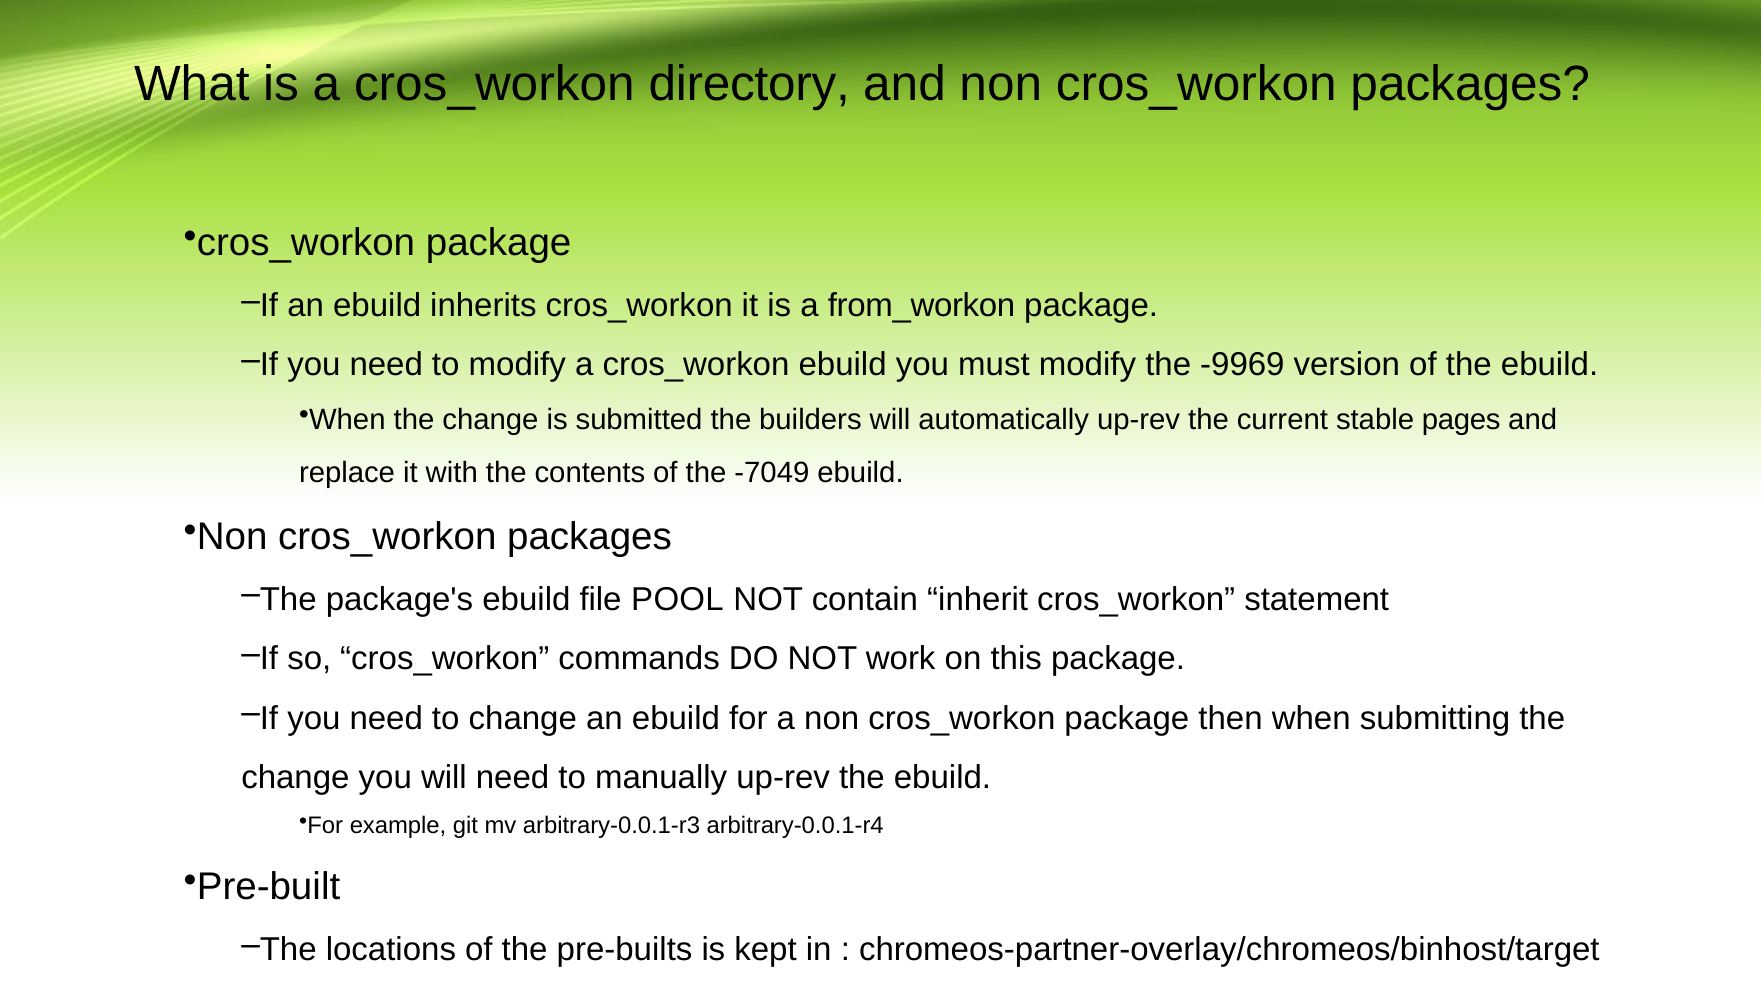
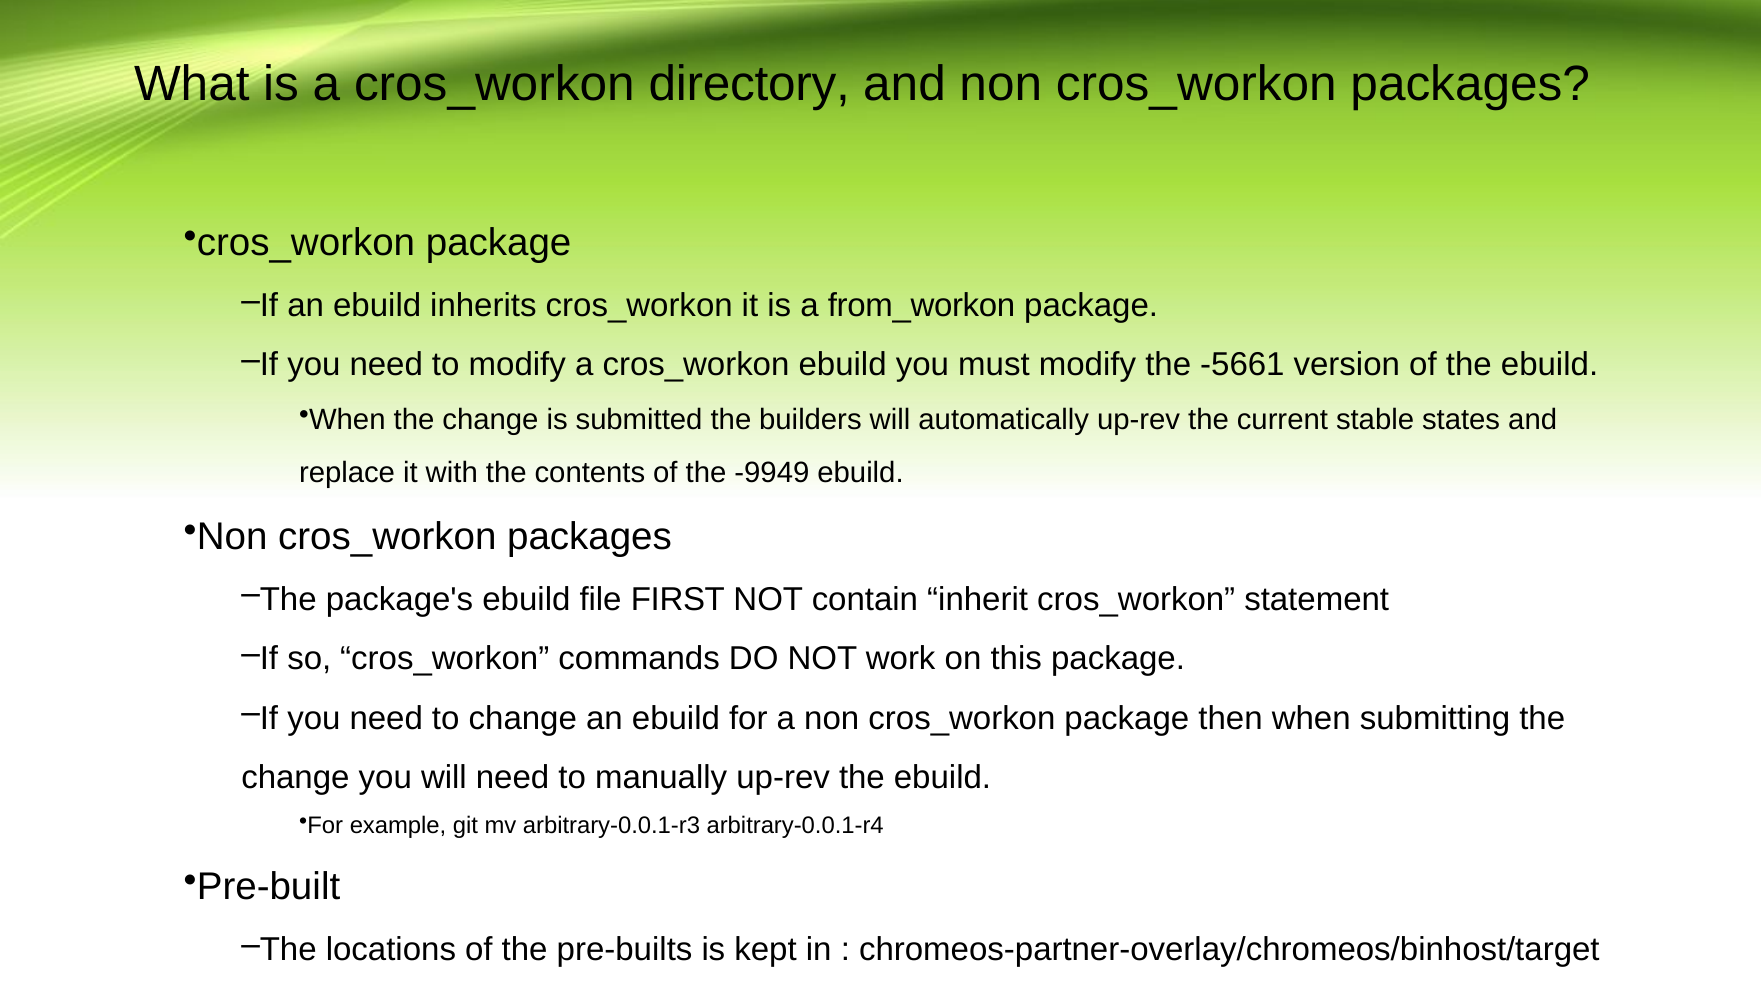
-9969: -9969 -> -5661
pages: pages -> states
-7049: -7049 -> -9949
POOL: POOL -> FIRST
